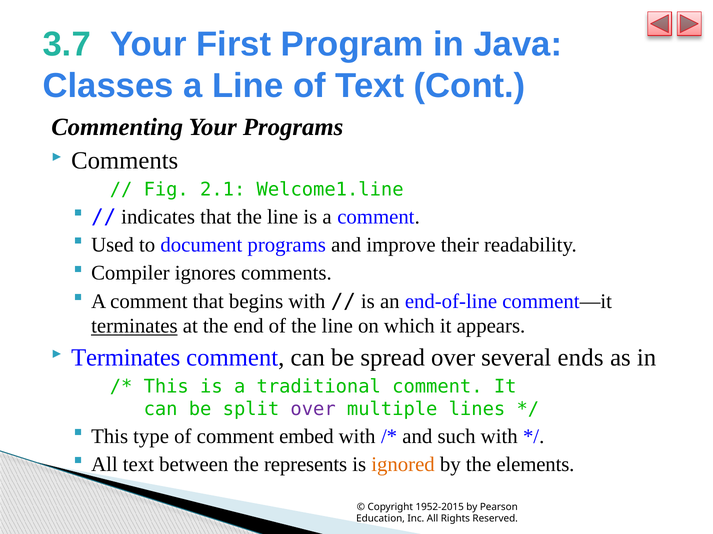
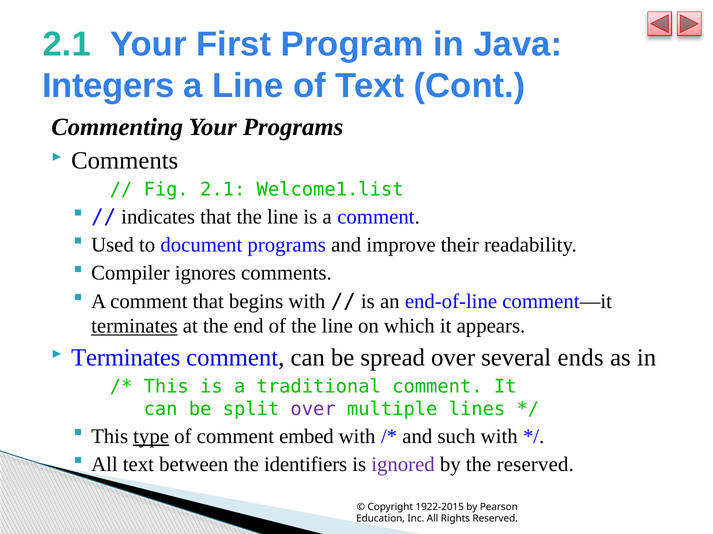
3.7 at (67, 45): 3.7 -> 2.1
Classes: Classes -> Integers
Welcome1.line: Welcome1.line -> Welcome1.list
type underline: none -> present
represents: represents -> identifiers
ignored colour: orange -> purple
the elements: elements -> reserved
1952-2015: 1952-2015 -> 1922-2015
